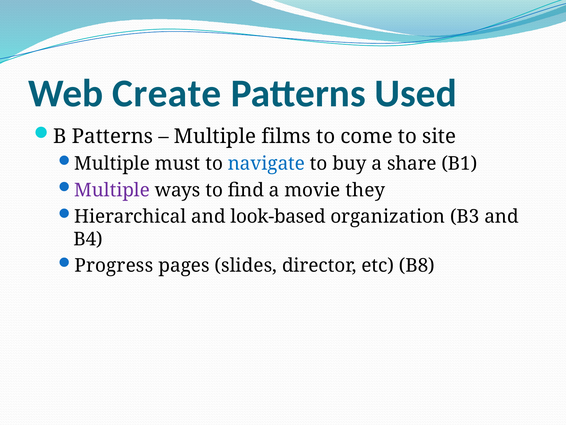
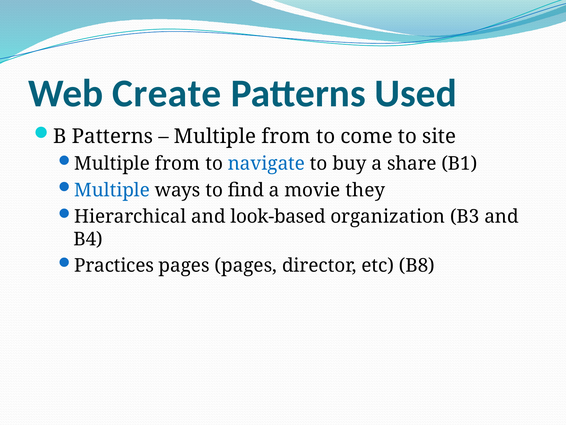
films at (286, 136): films -> from
must at (178, 164): must -> from
Multiple at (112, 190) colour: purple -> blue
Progress: Progress -> Practices
pages slides: slides -> pages
